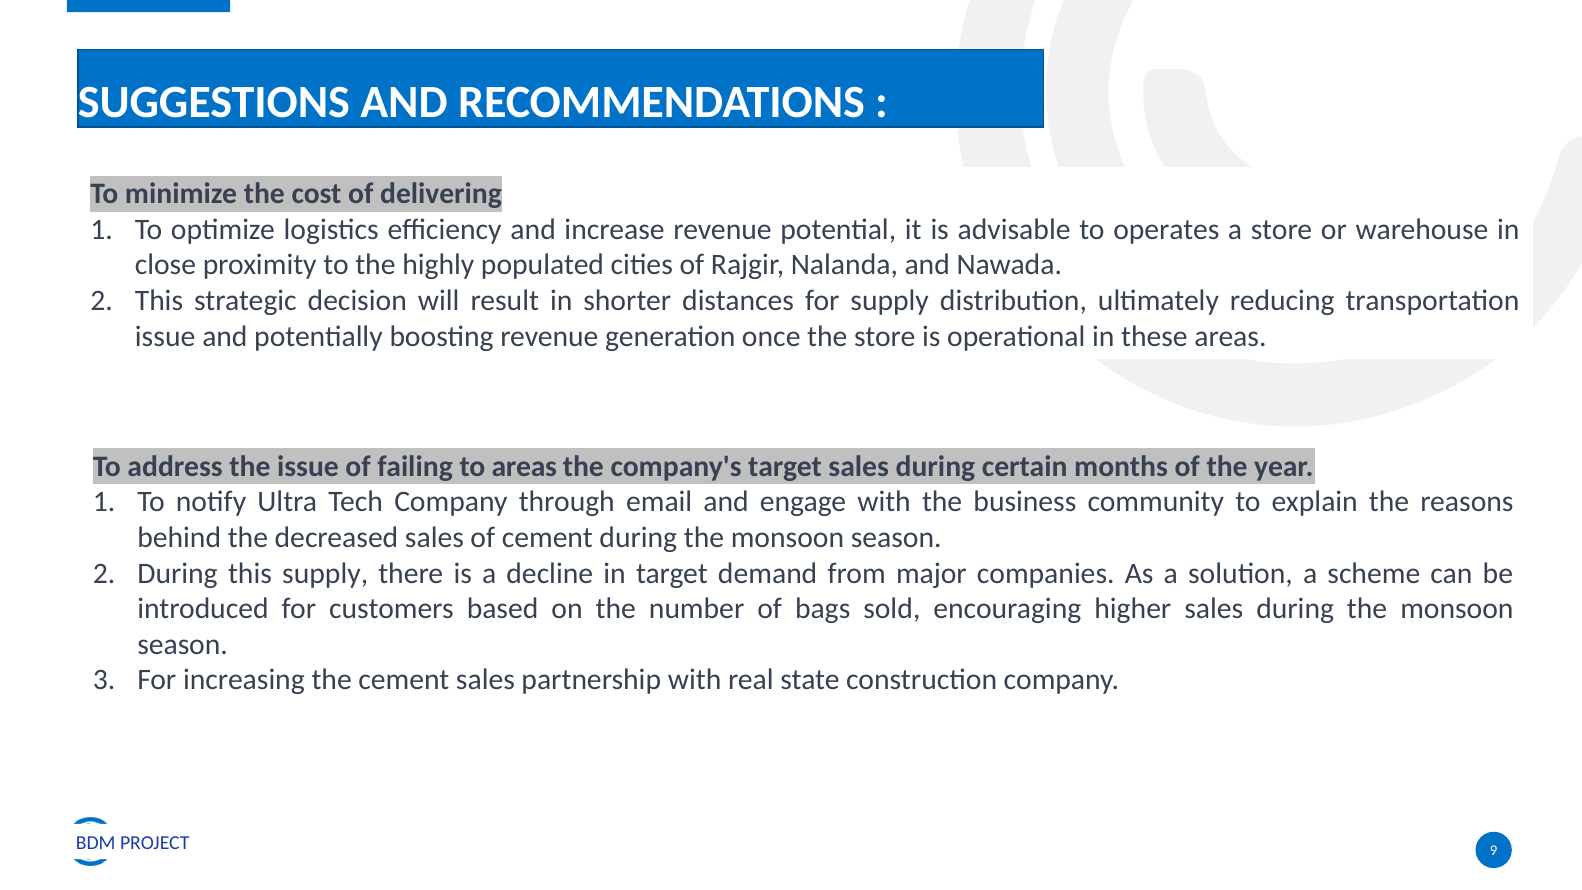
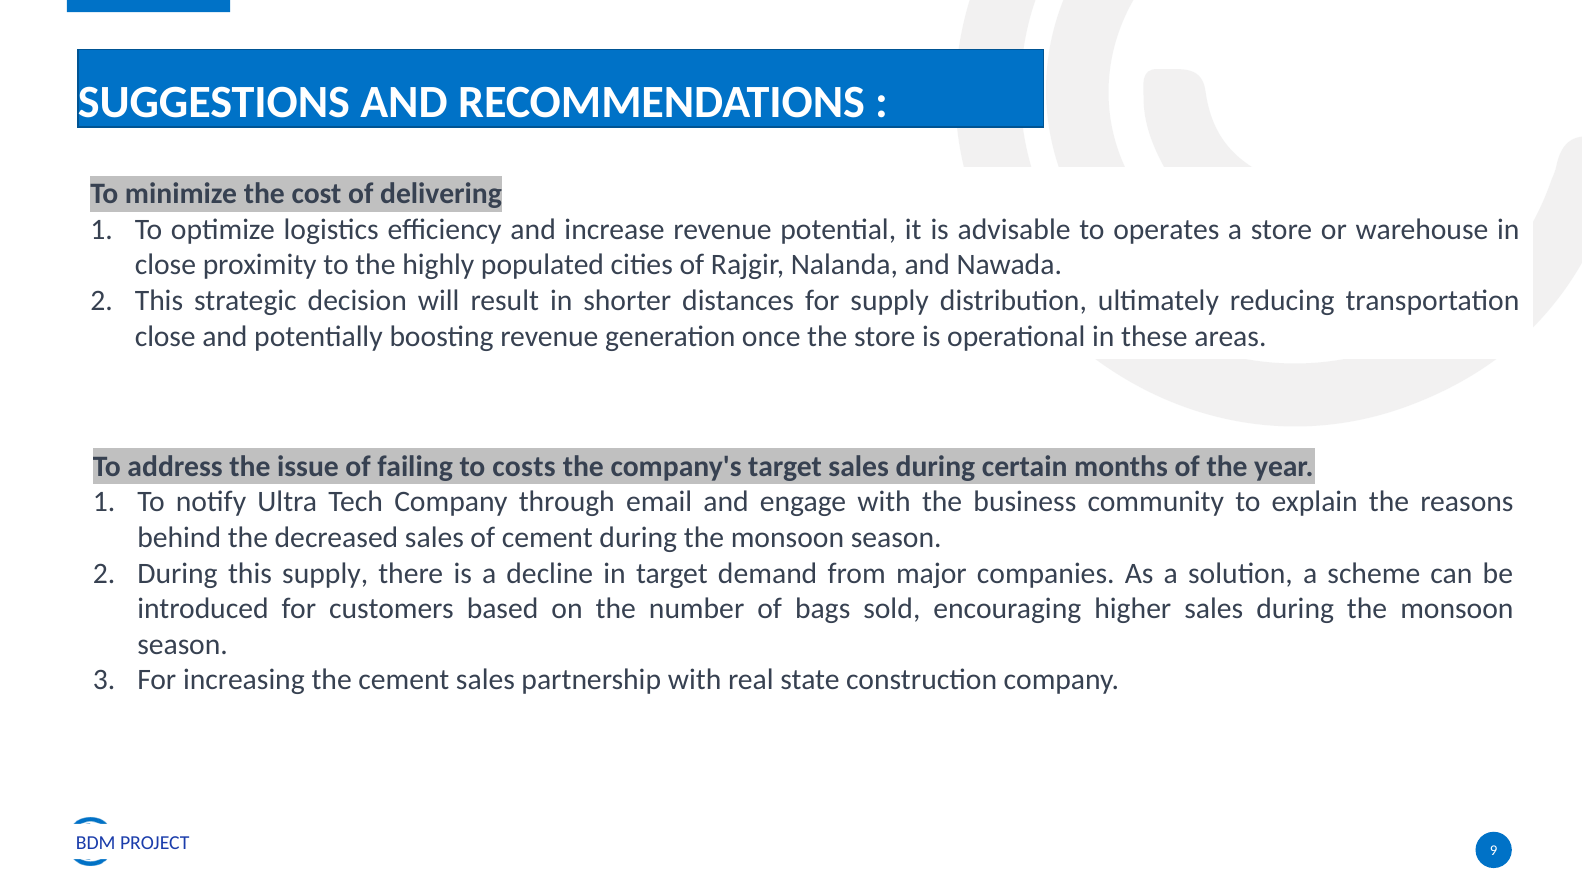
issue at (165, 336): issue -> close
to areas: areas -> costs
